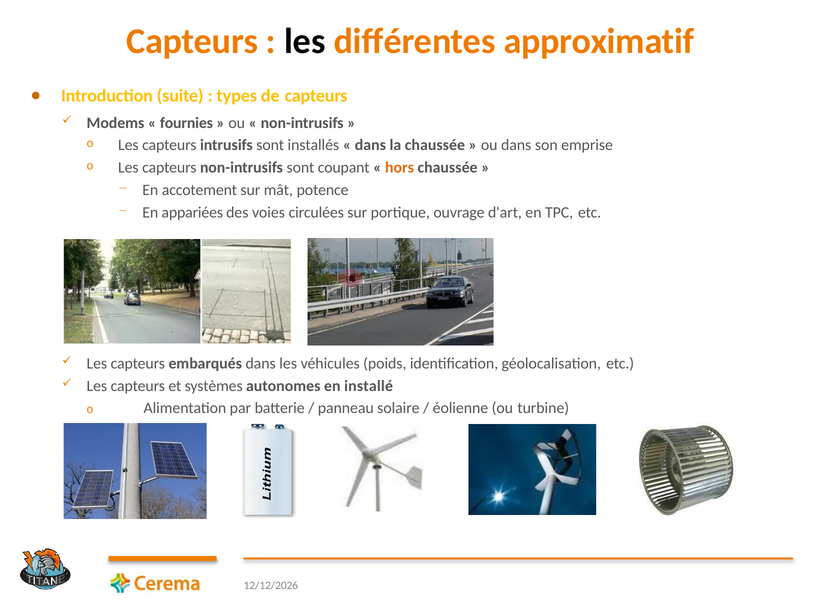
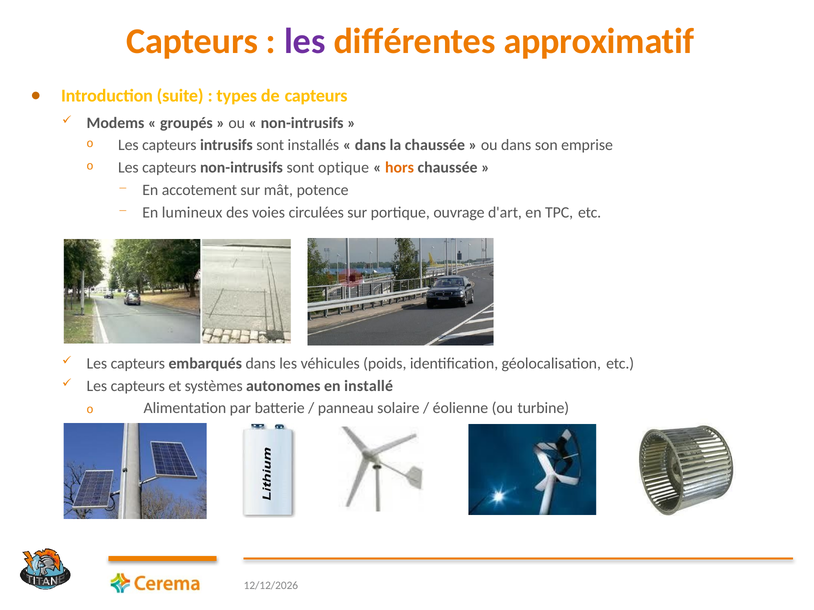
les at (305, 41) colour: black -> purple
fournies: fournies -> groupés
coupant: coupant -> optique
appariées: appariées -> lumineux
